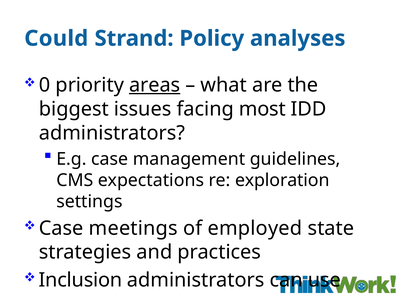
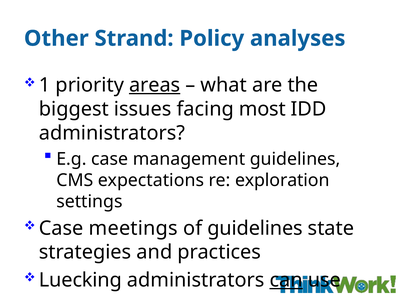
Could: Could -> Other
0: 0 -> 1
of employed: employed -> guidelines
Inclusion: Inclusion -> Luecking
can underline: none -> present
